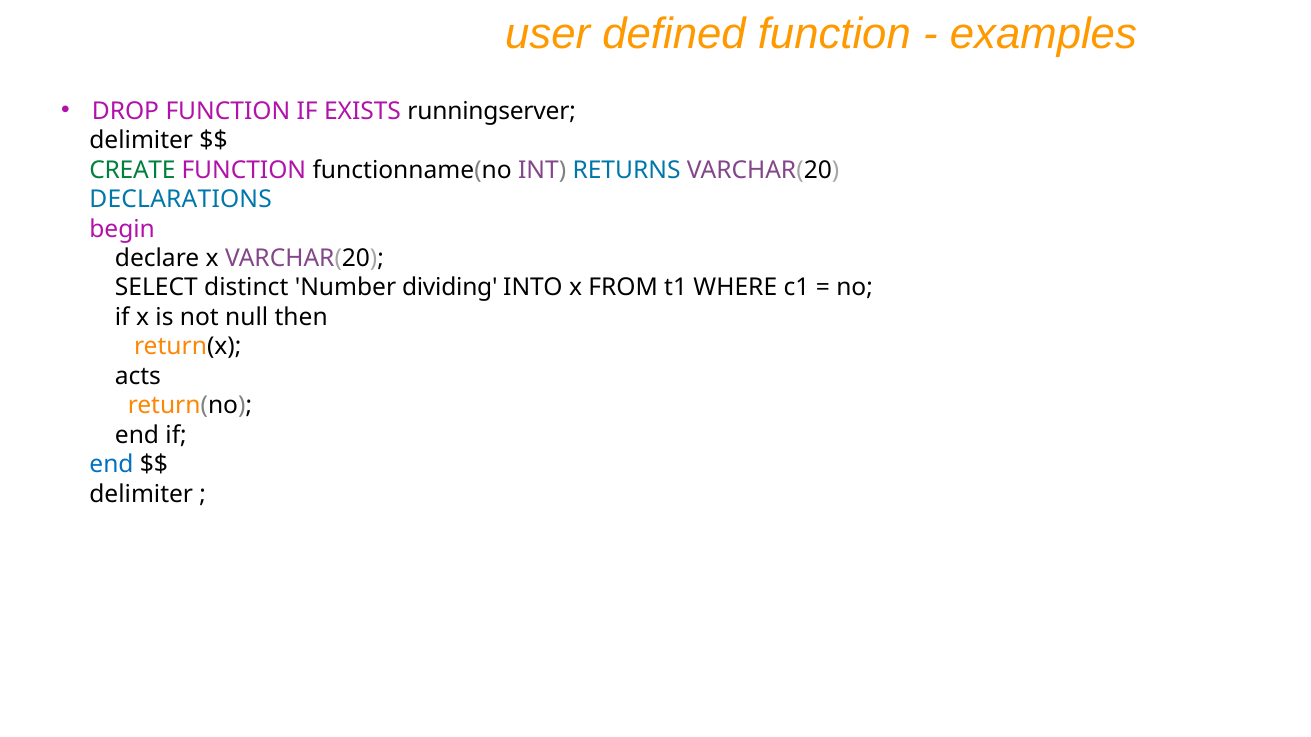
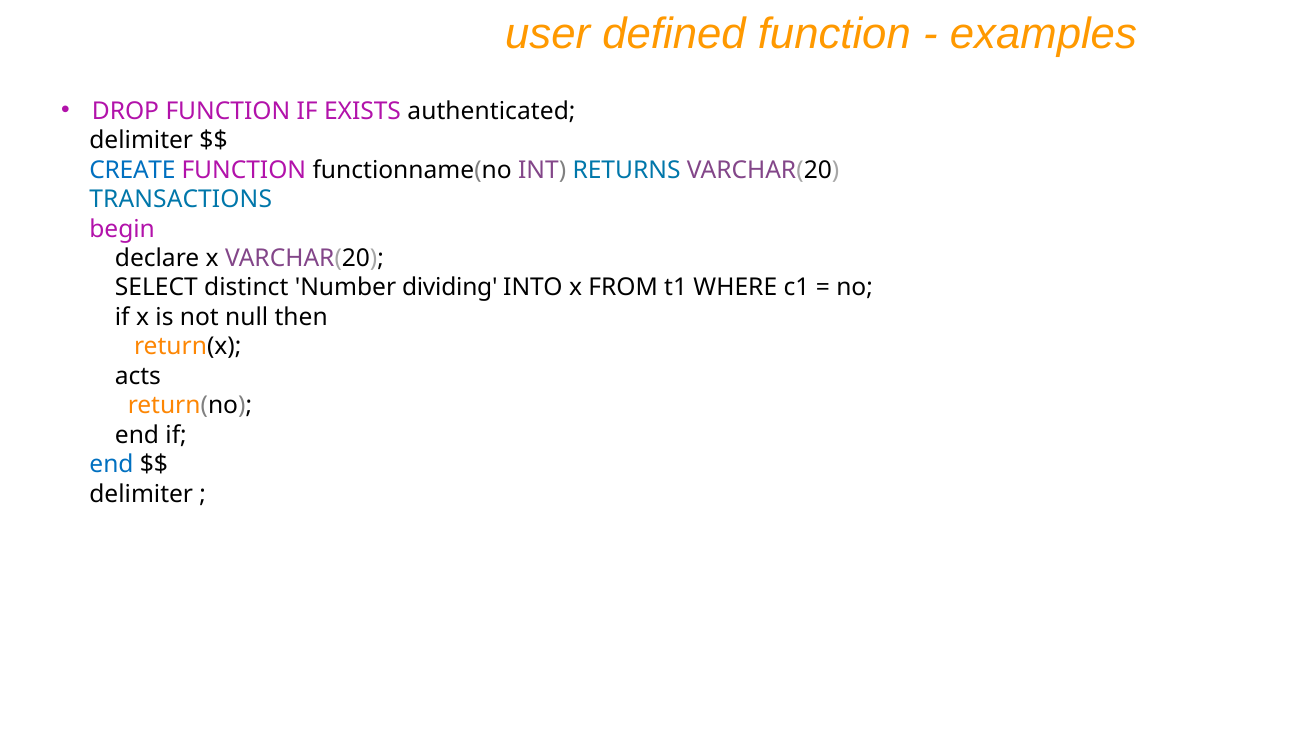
runningserver: runningserver -> authenticated
CREATE colour: green -> blue
DECLARATIONS: DECLARATIONS -> TRANSACTIONS
